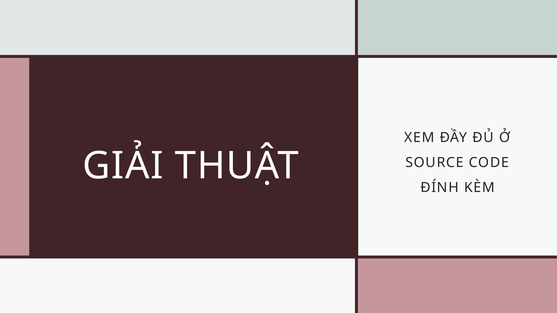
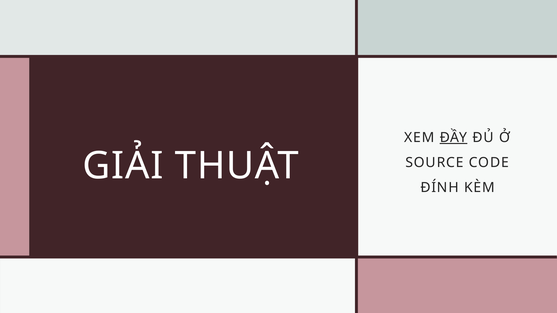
ĐẦY underline: none -> present
